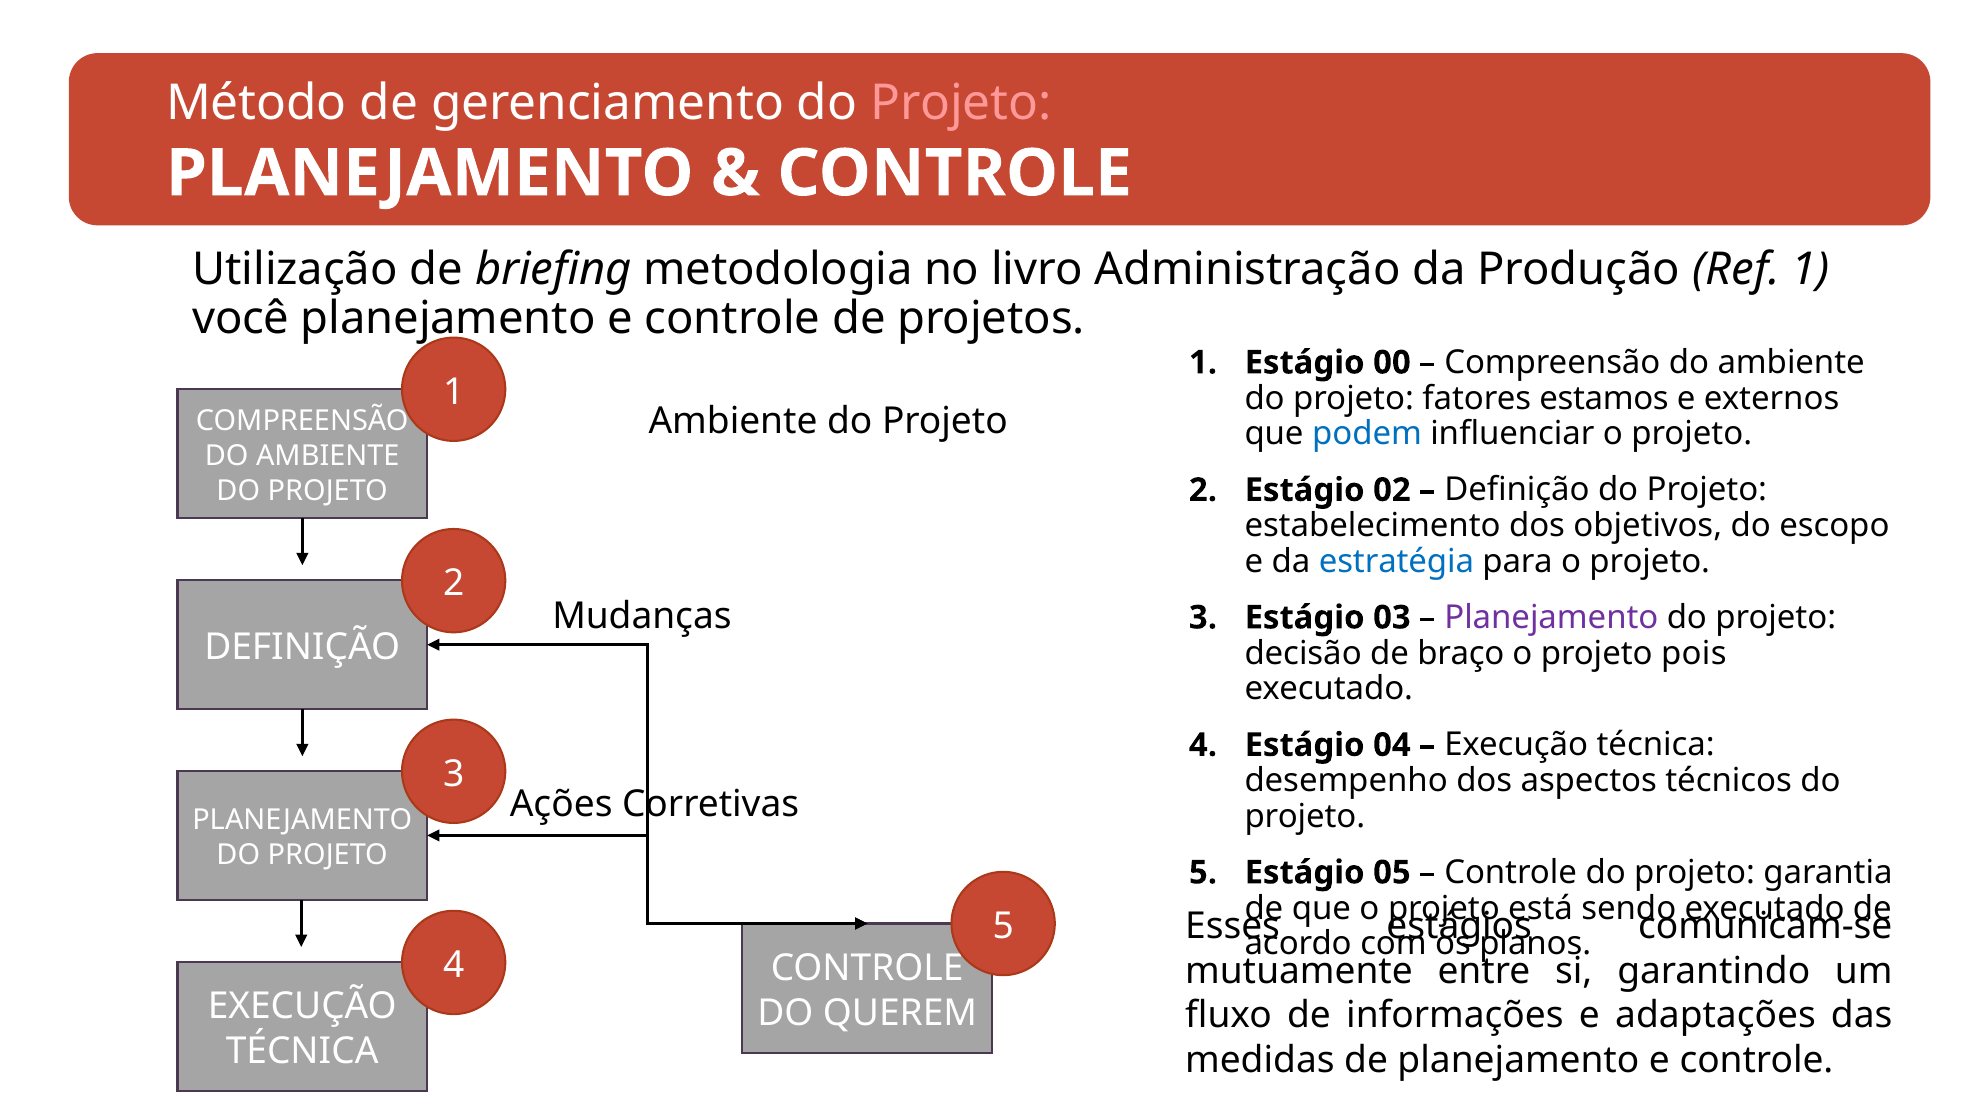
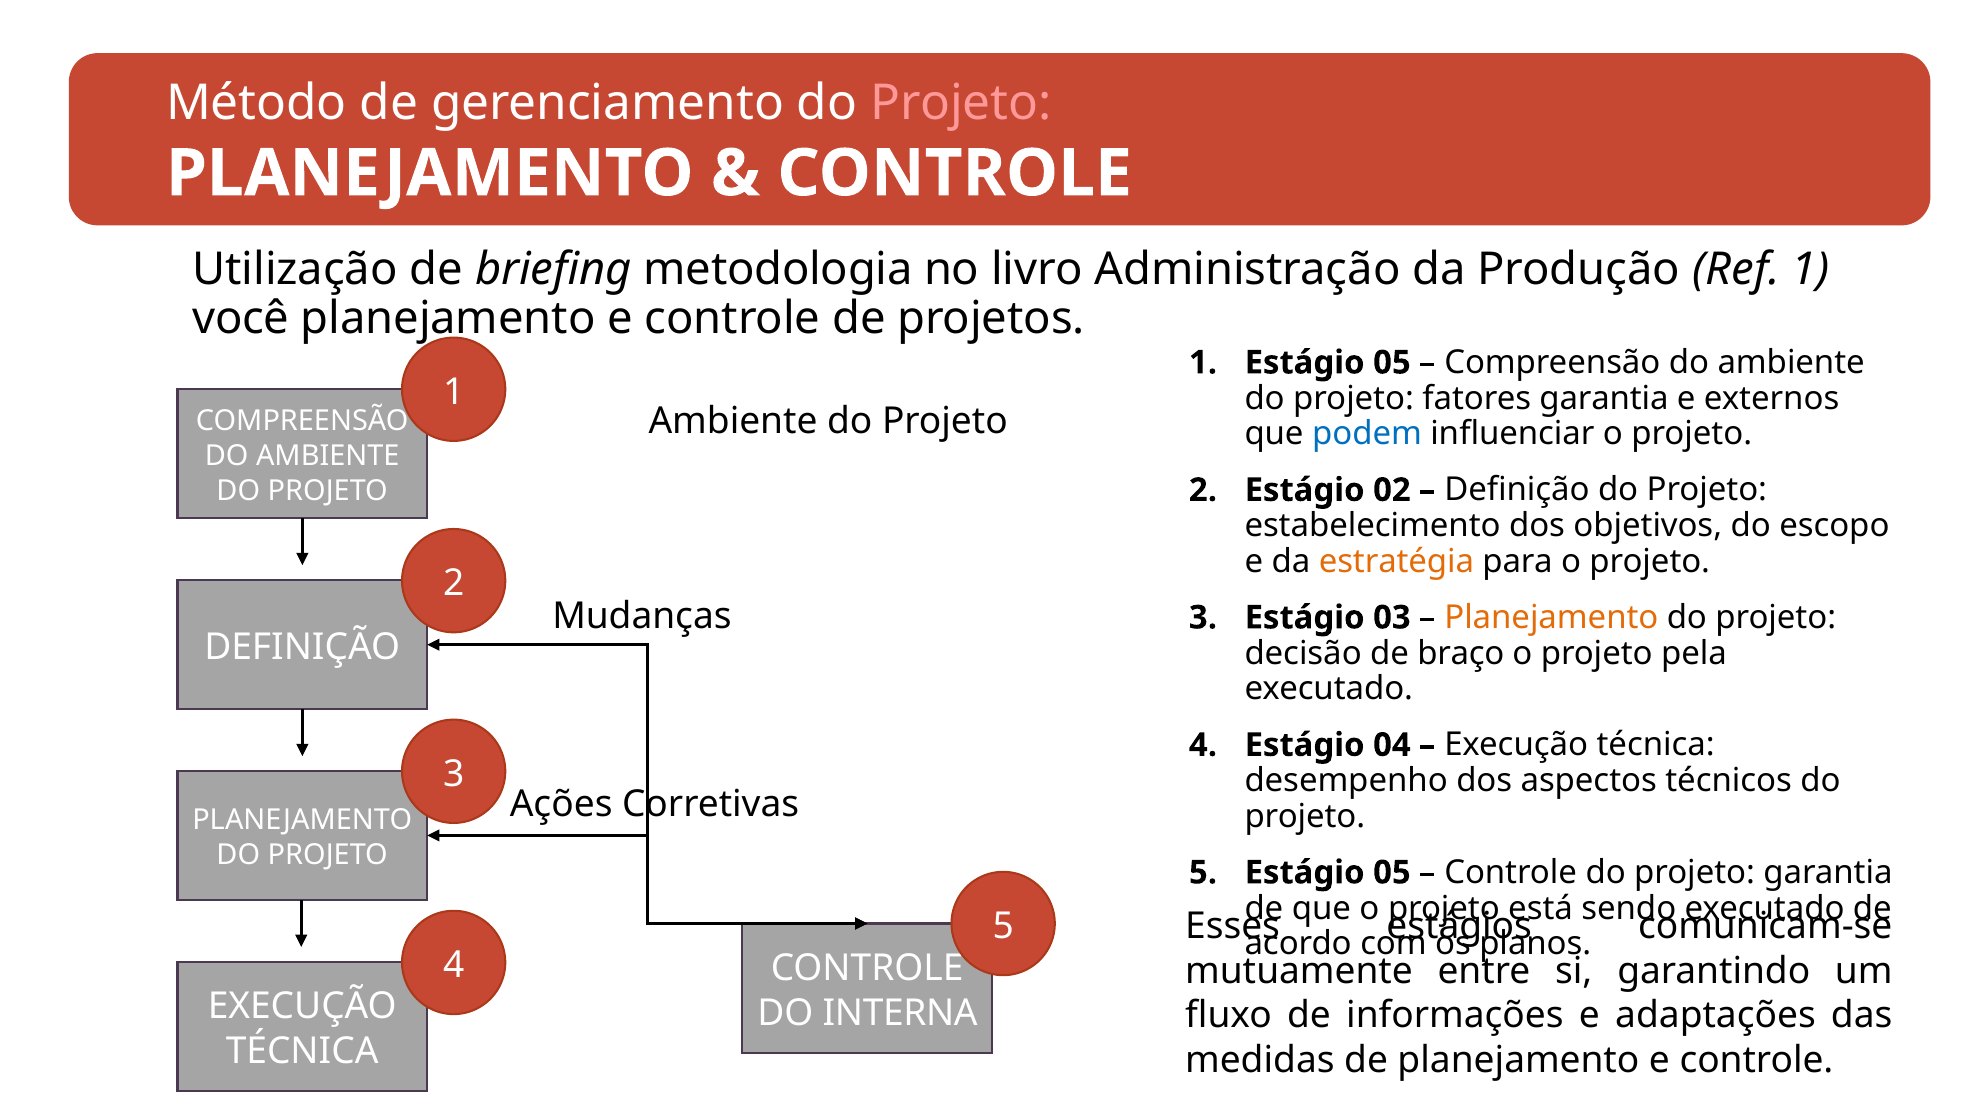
1 Estágio 00: 00 -> 05
fatores estamos: estamos -> garantia
estratégia colour: blue -> orange
Planejamento at (1551, 617) colour: purple -> orange
pois: pois -> pela
QUEREM: QUEREM -> INTERNA
